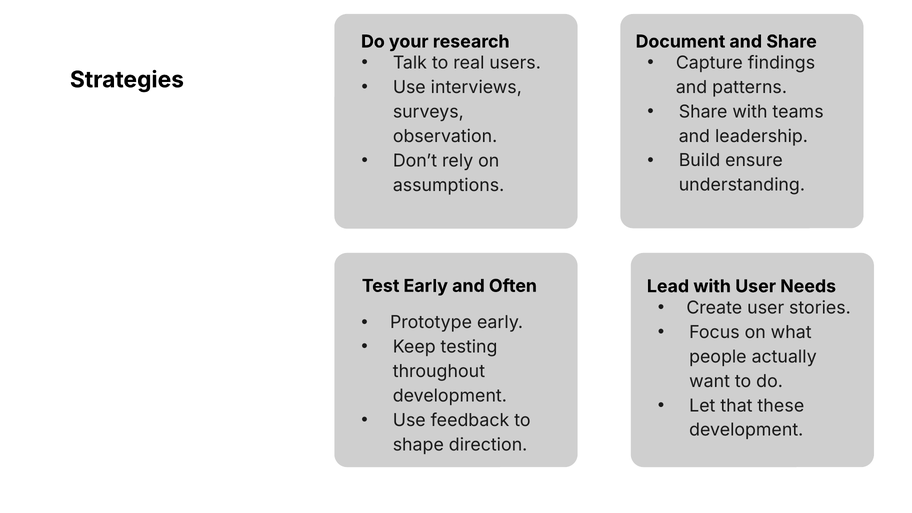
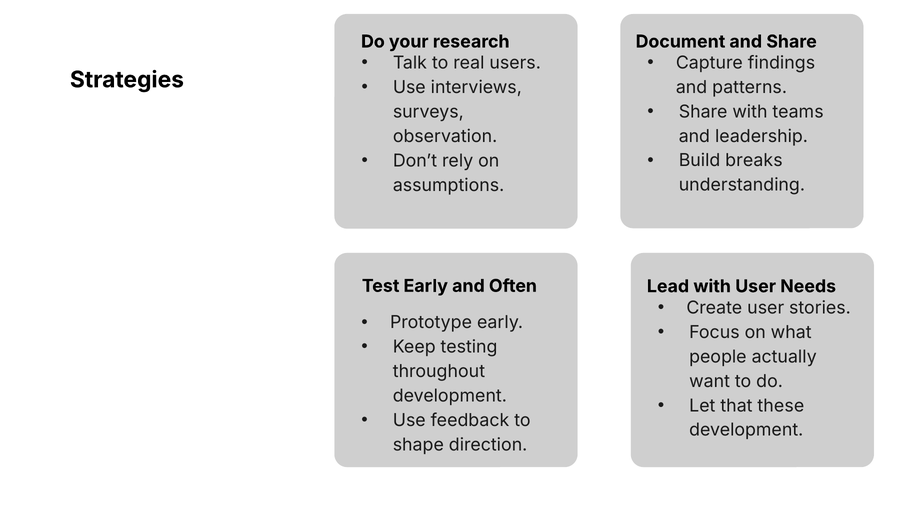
ensure: ensure -> breaks
